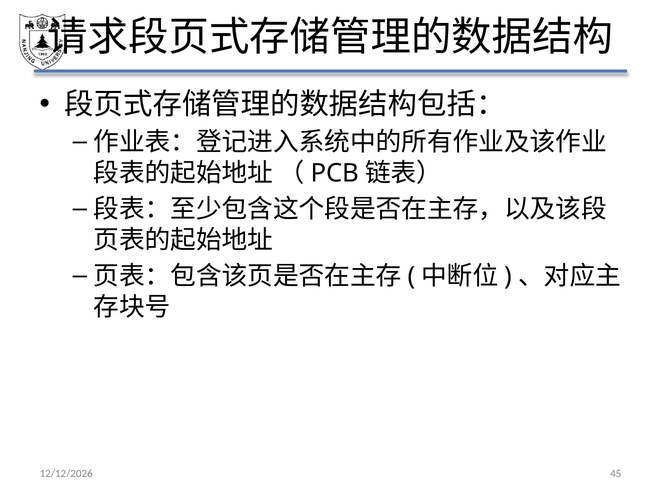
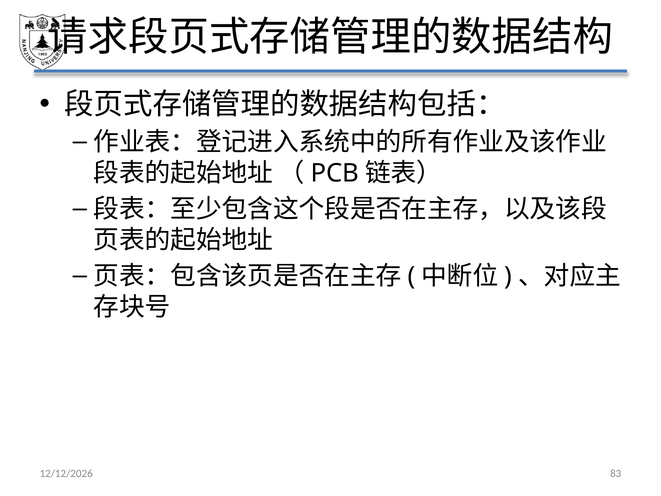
45: 45 -> 83
